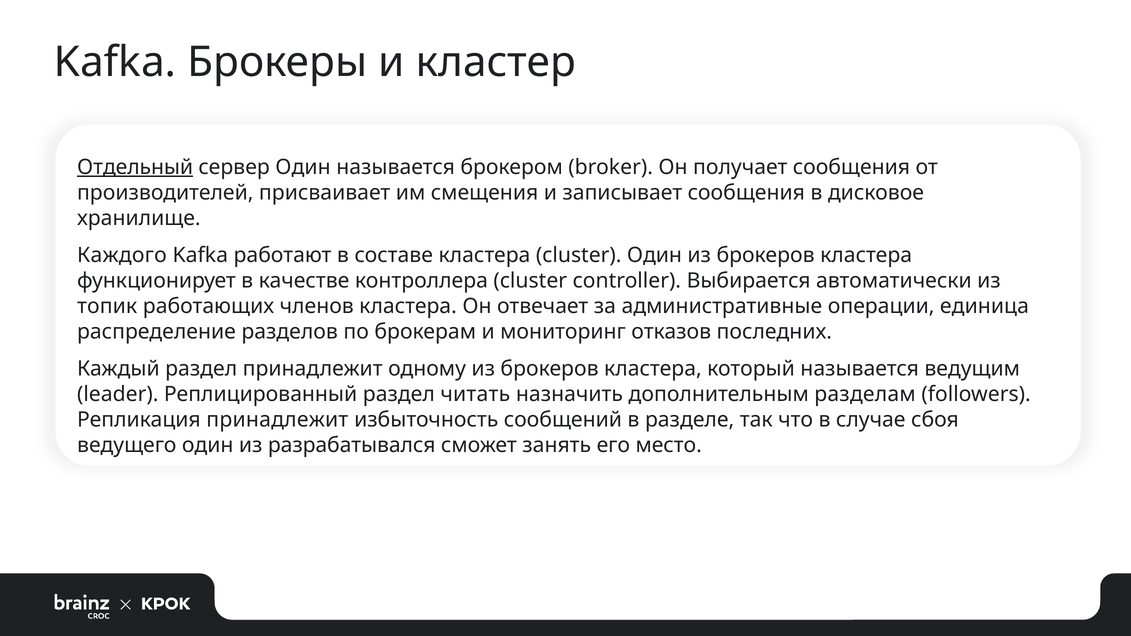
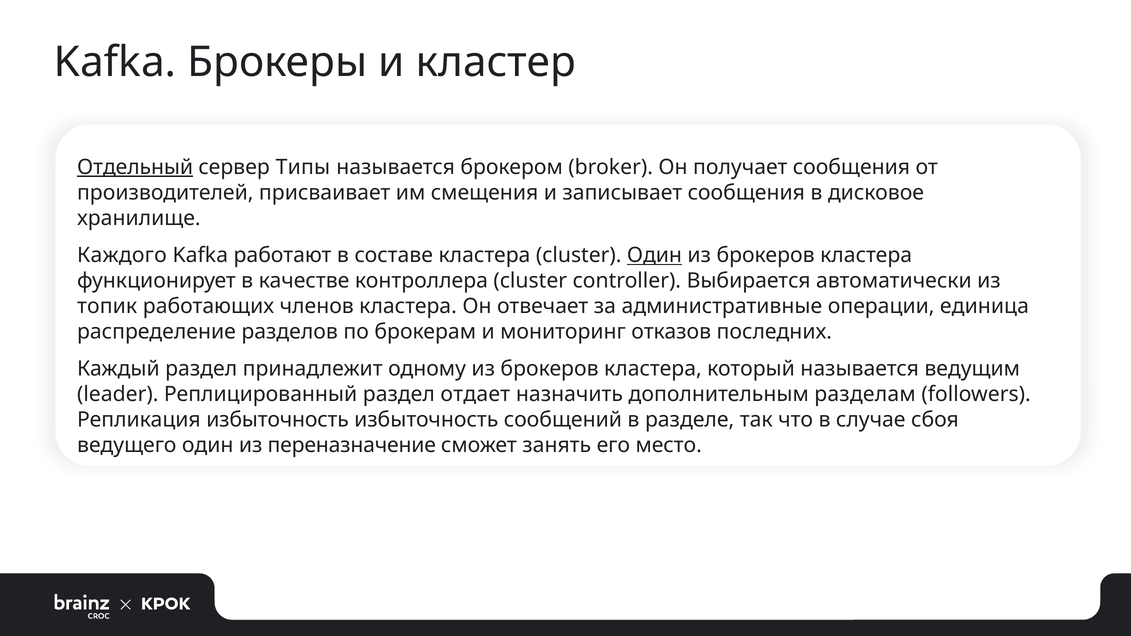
сервер Один: Один -> Типы
Один at (654, 255) underline: none -> present
читать: читать -> отдает
Репликация принадлежит: принадлежит -> избыточность
разрабатывался: разрабатывался -> переназначение
